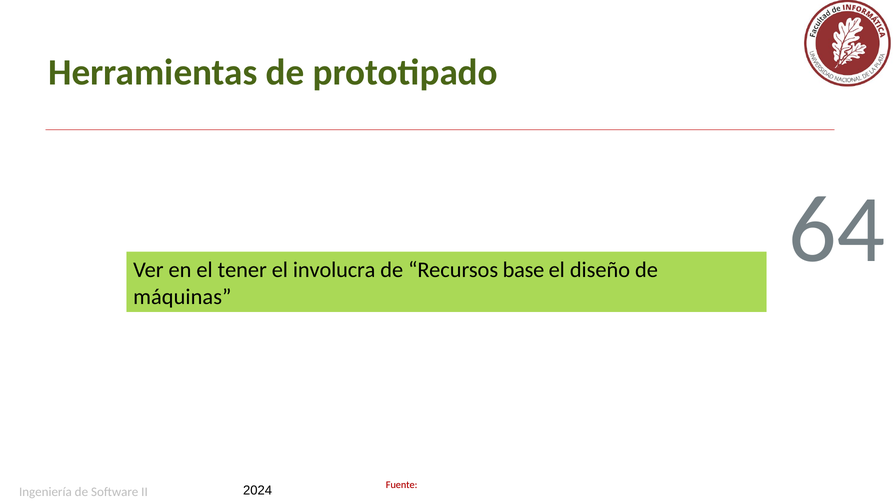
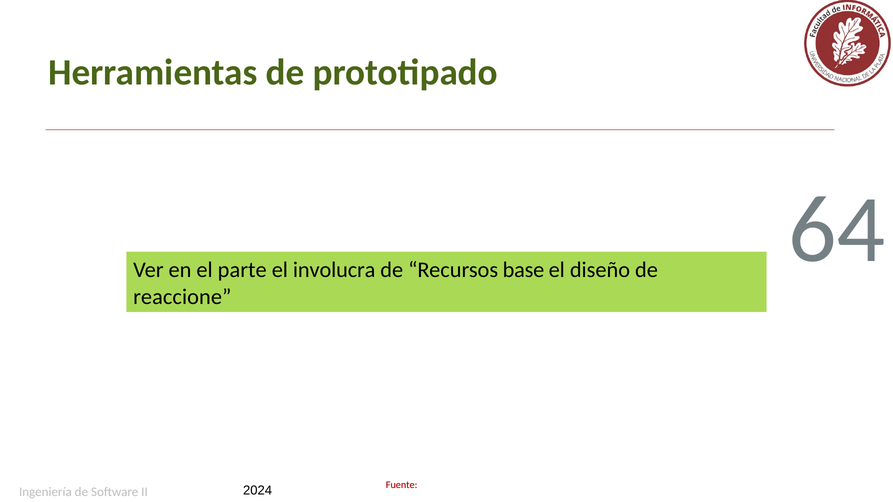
tener: tener -> parte
máquinas: máquinas -> reaccione
